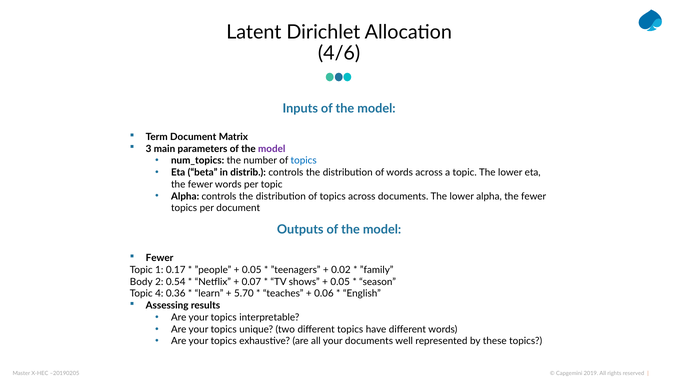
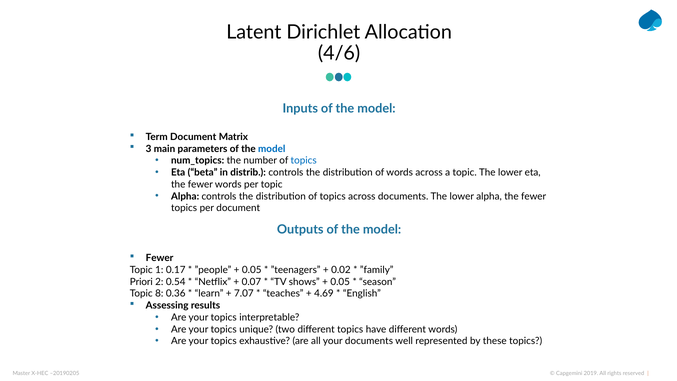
model at (272, 149) colour: purple -> blue
Body: Body -> Priori
4: 4 -> 8
5.70: 5.70 -> 7.07
0.06: 0.06 -> 4.69
